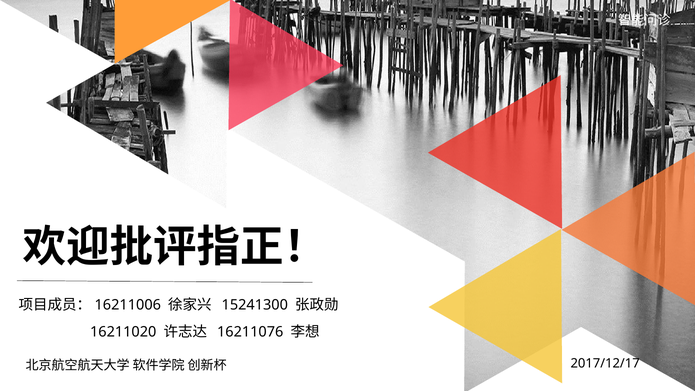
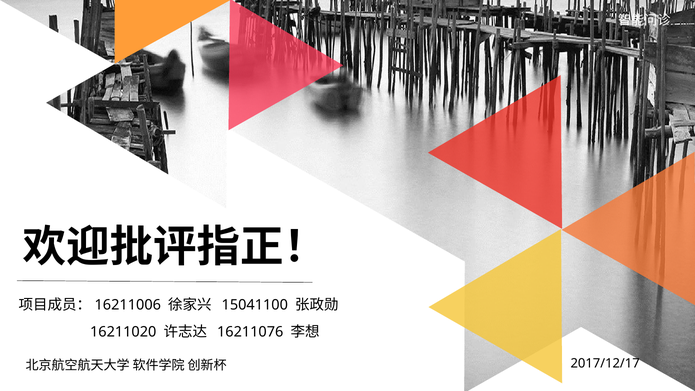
15241300: 15241300 -> 15041100
